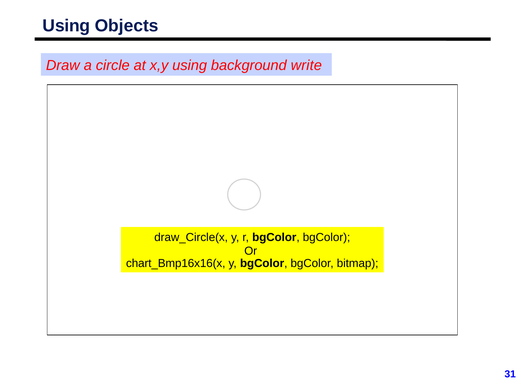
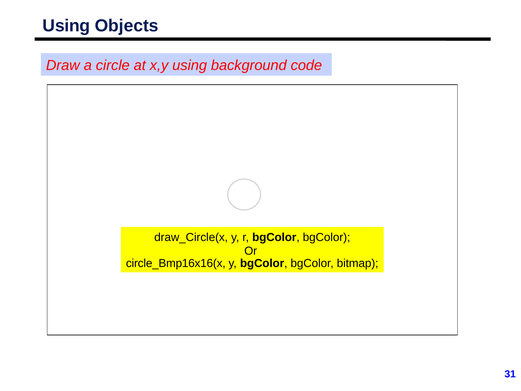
write: write -> code
chart_Bmp16x16(x: chart_Bmp16x16(x -> circle_Bmp16x16(x
